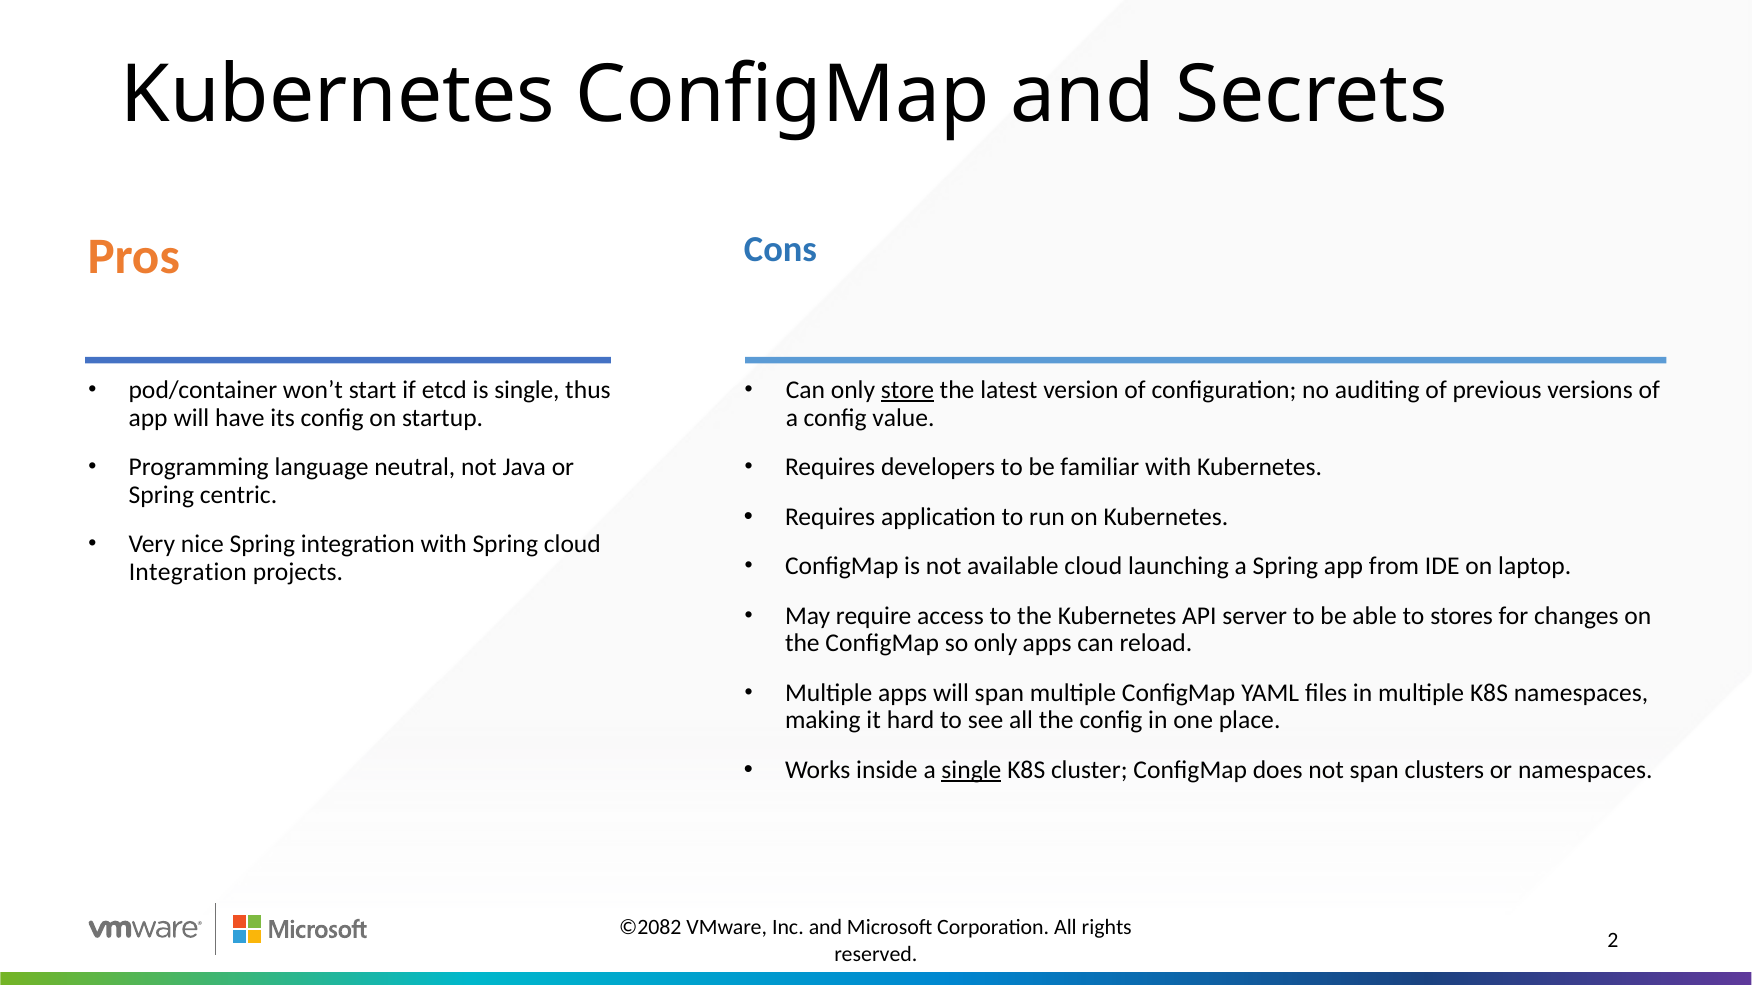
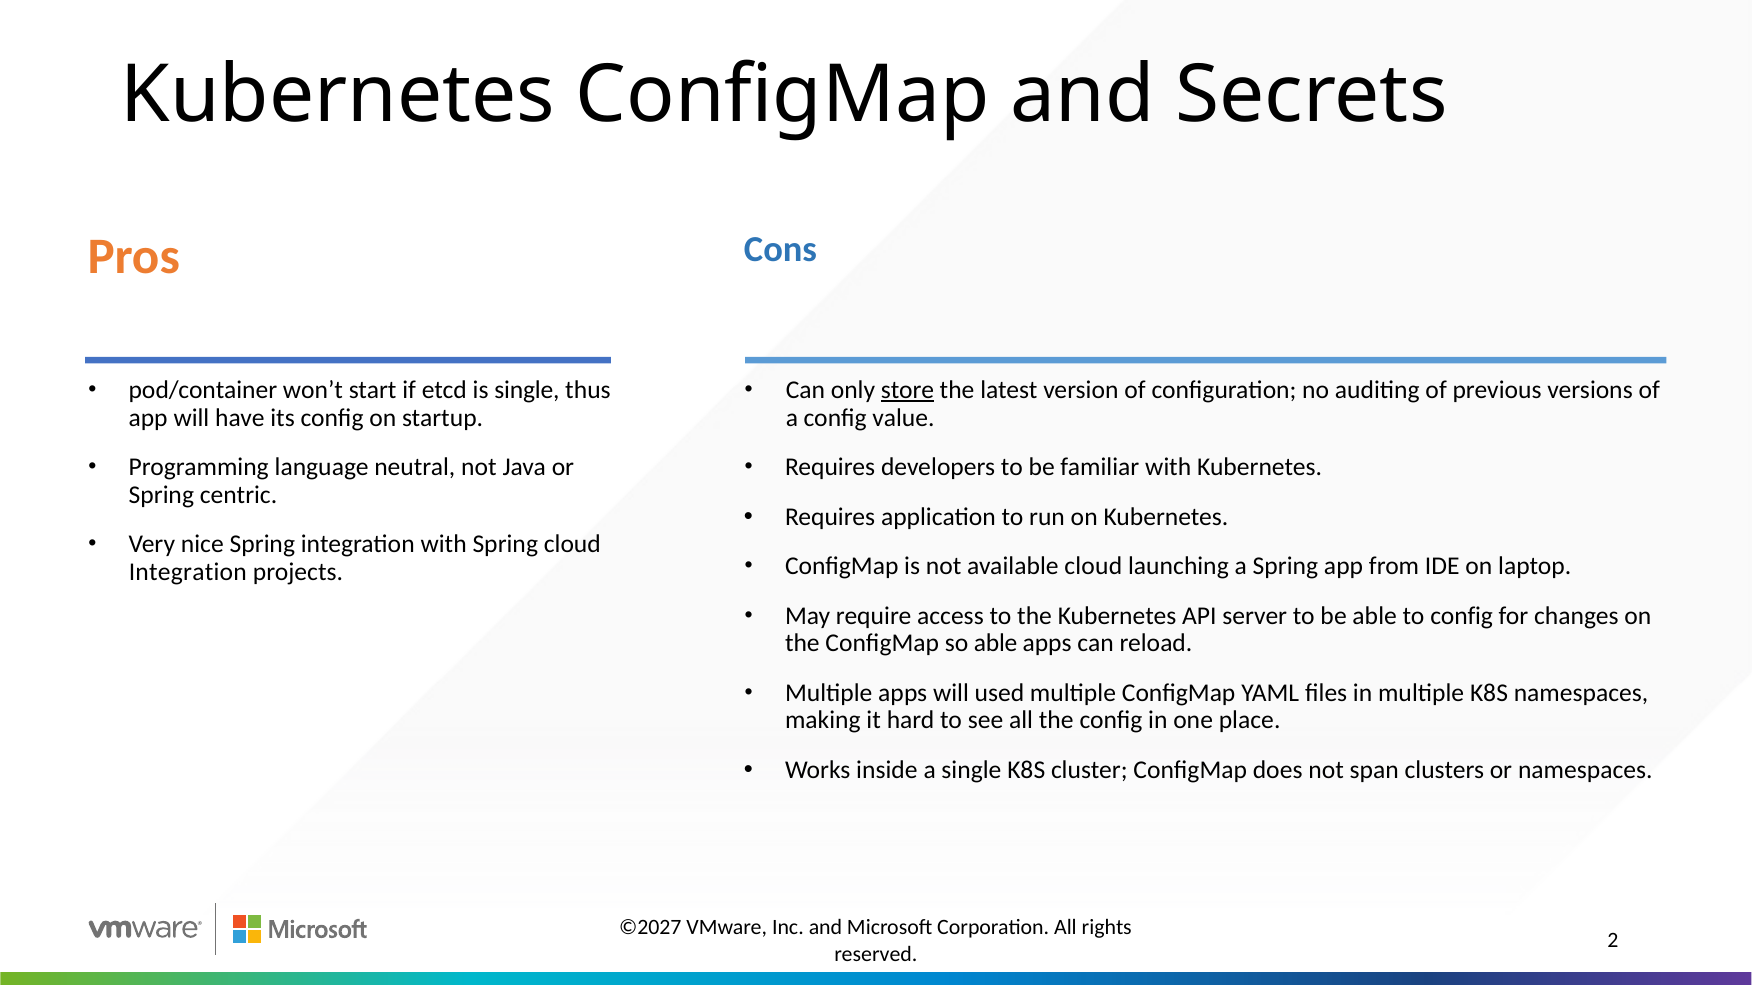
to stores: stores -> config
so only: only -> able
will span: span -> used
single at (971, 770) underline: present -> none
©2082: ©2082 -> ©2027
